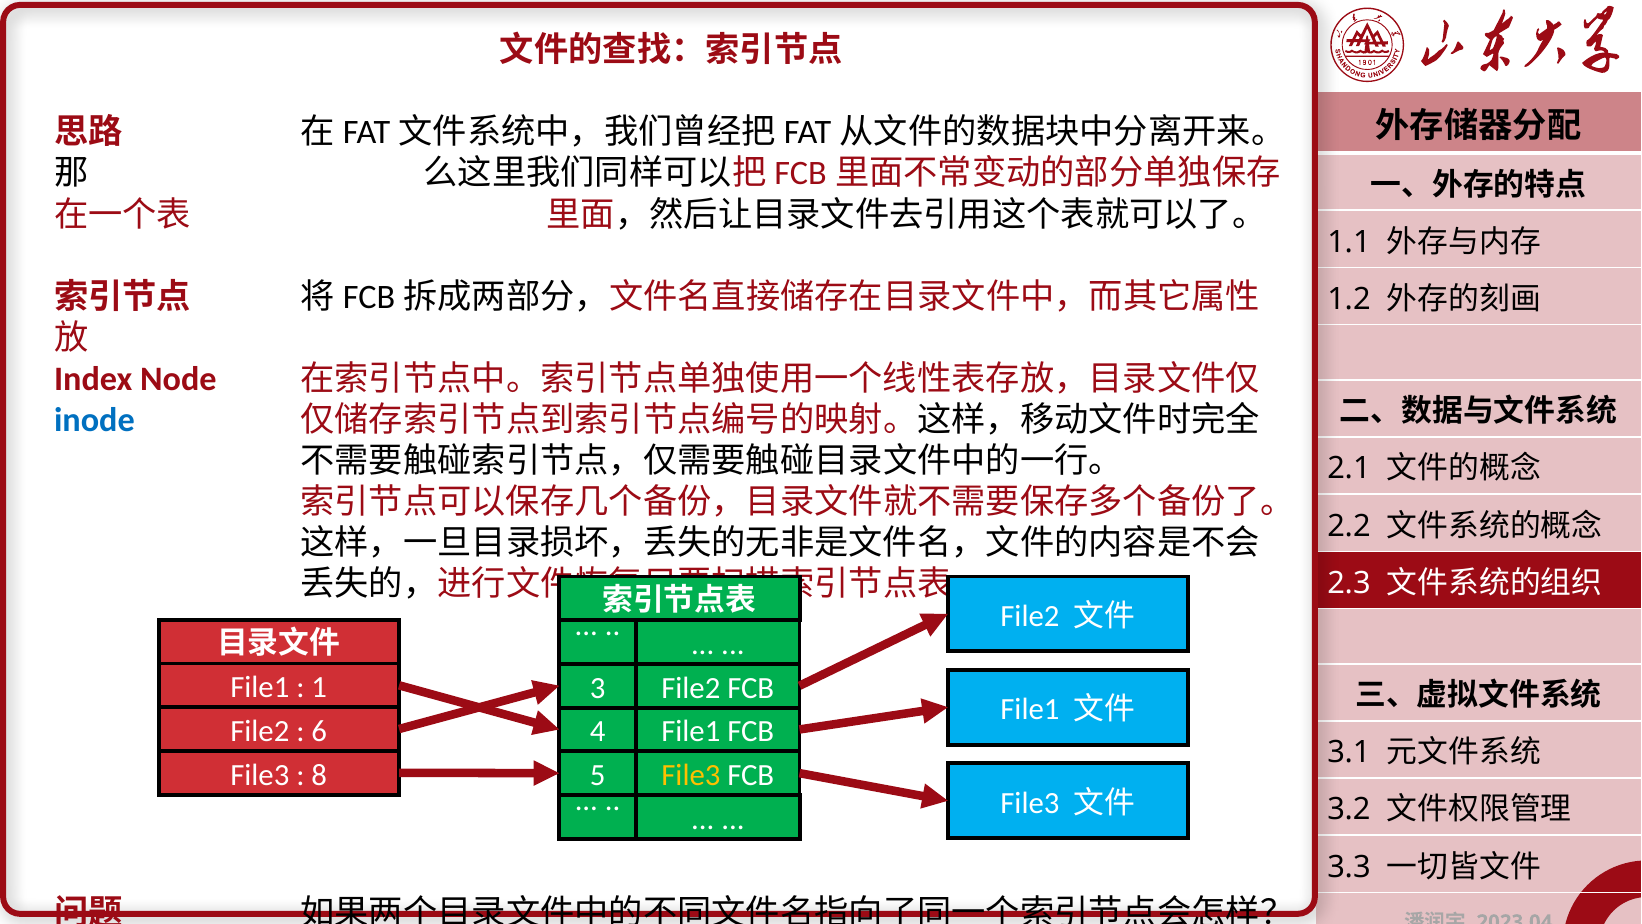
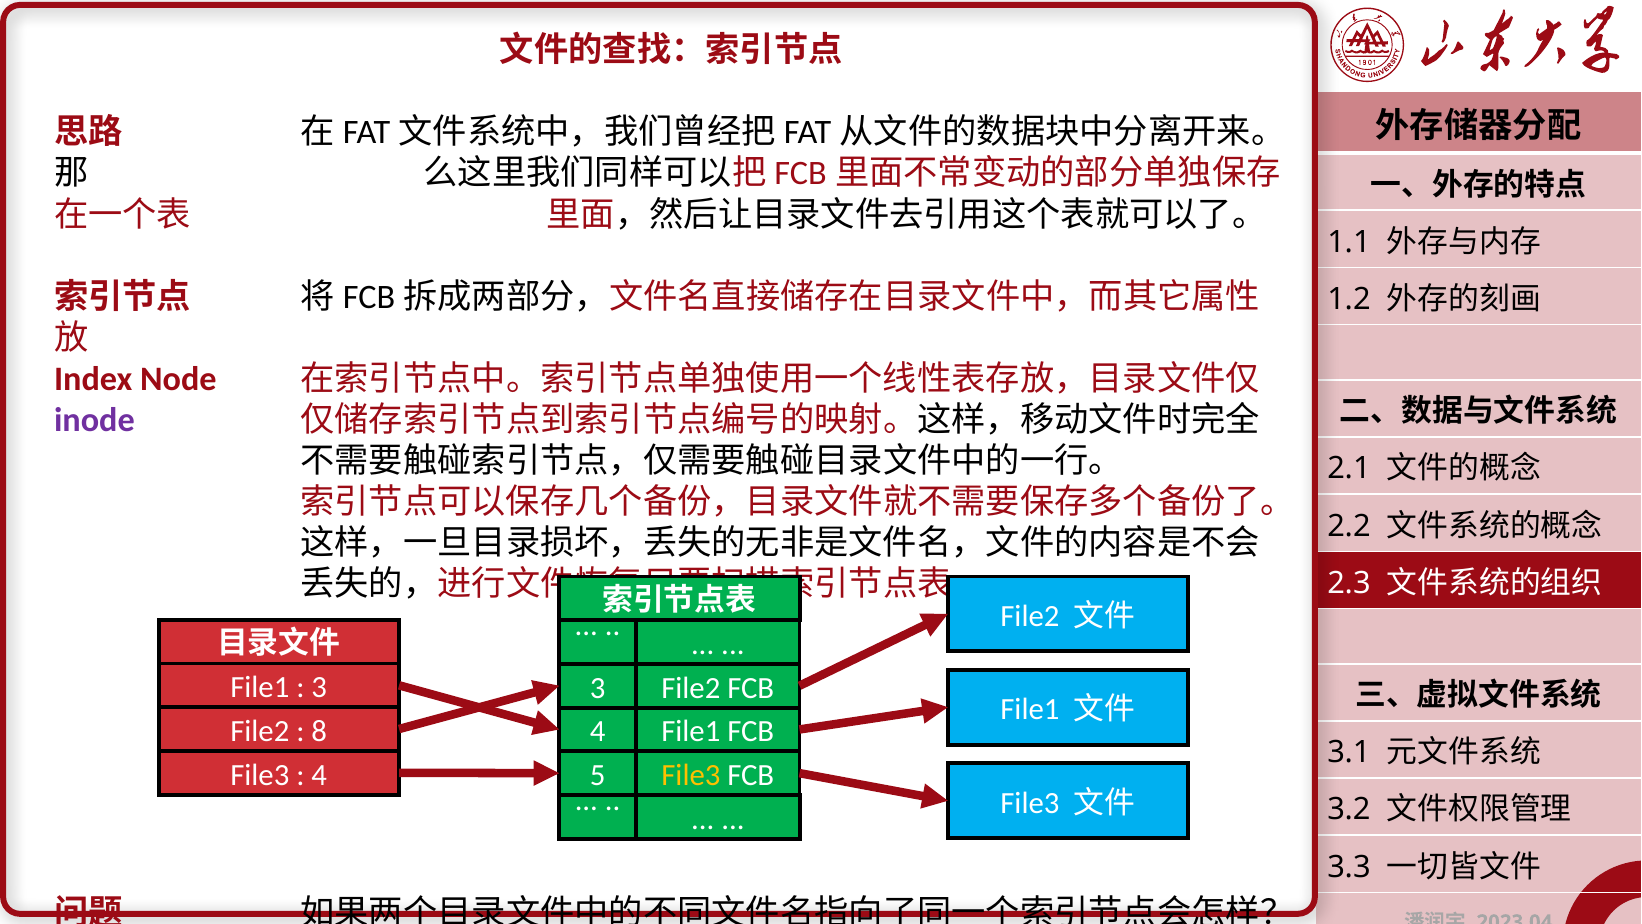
inode colour: blue -> purple
1 at (319, 687): 1 -> 3
6: 6 -> 8
8 at (319, 775): 8 -> 4
